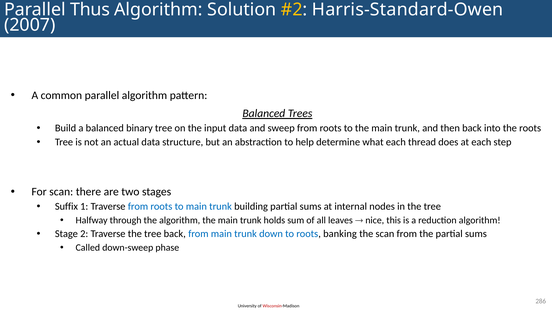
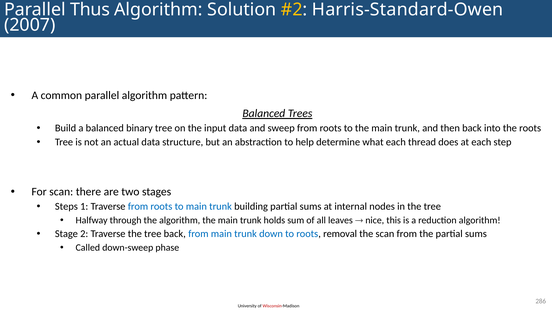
Suffix: Suffix -> Steps
banking: banking -> removal
